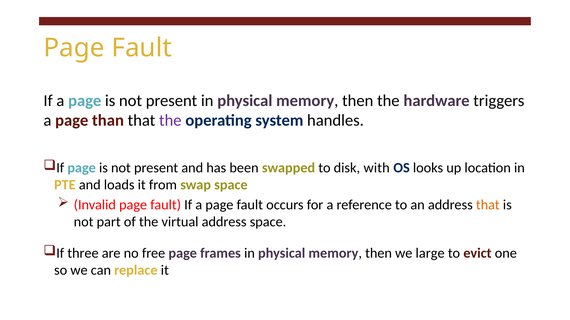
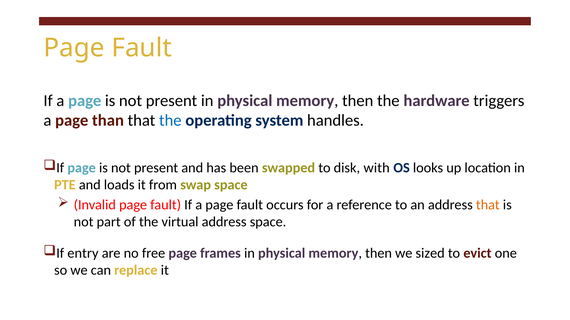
the at (170, 121) colour: purple -> blue
three: three -> entry
large: large -> sized
